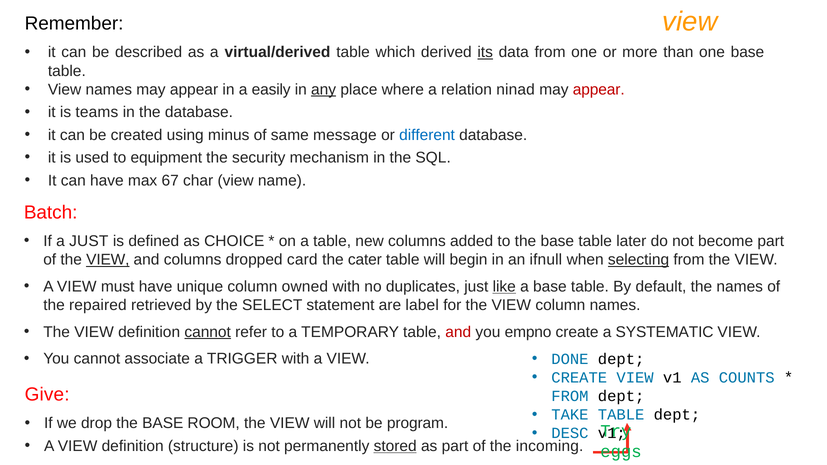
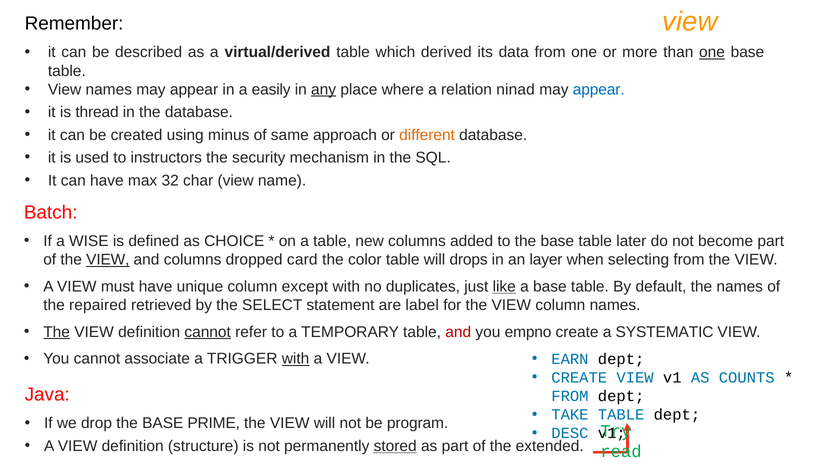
its underline: present -> none
one at (712, 52) underline: none -> present
appear at (599, 90) colour: red -> blue
teams: teams -> thread
message: message -> approach
different colour: blue -> orange
equipment: equipment -> instructors
67: 67 -> 32
a JUST: JUST -> WISE
cater: cater -> color
begin: begin -> drops
ifnull: ifnull -> layer
selecting underline: present -> none
owned: owned -> except
The at (57, 332) underline: none -> present
with at (296, 359) underline: none -> present
DONE: DONE -> EARN
Give: Give -> Java
ROOM: ROOM -> PRIME
incoming: incoming -> extended
eggs: eggs -> read
